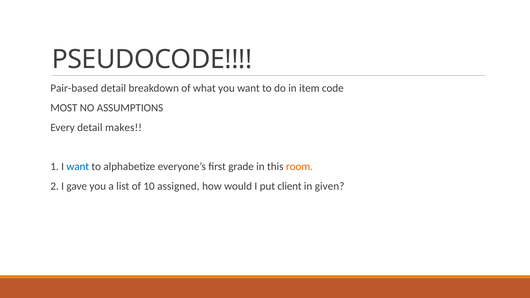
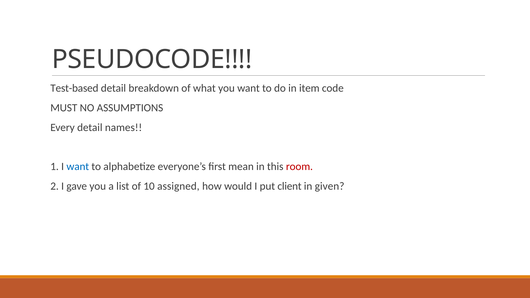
Pair-based: Pair-based -> Test-based
MOST: MOST -> MUST
makes: makes -> names
grade: grade -> mean
room colour: orange -> red
